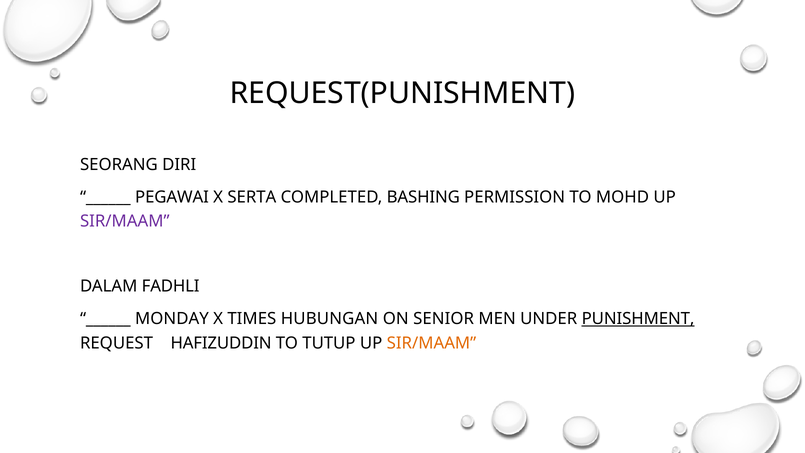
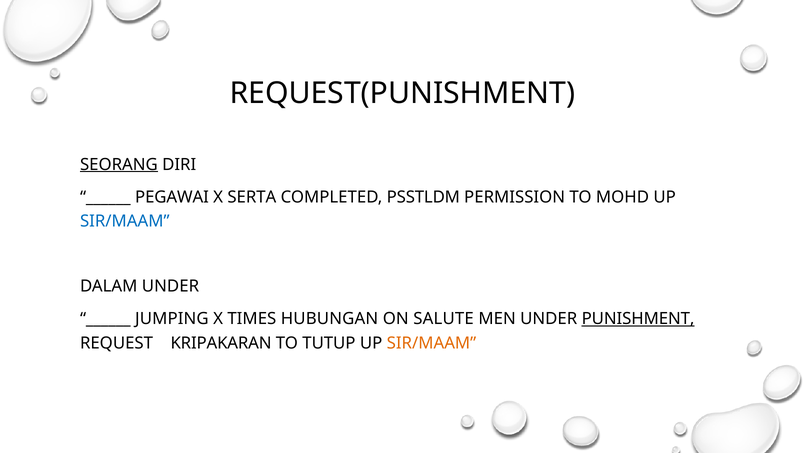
SEORANG underline: none -> present
BASHING: BASHING -> PSSTLDM
SIR/MAAM at (125, 221) colour: purple -> blue
DALAM FADHLI: FADHLI -> UNDER
MONDAY: MONDAY -> JUMPING
SENIOR: SENIOR -> SALUTE
HAFIZUDDIN: HAFIZUDDIN -> KRIPAKARAN
